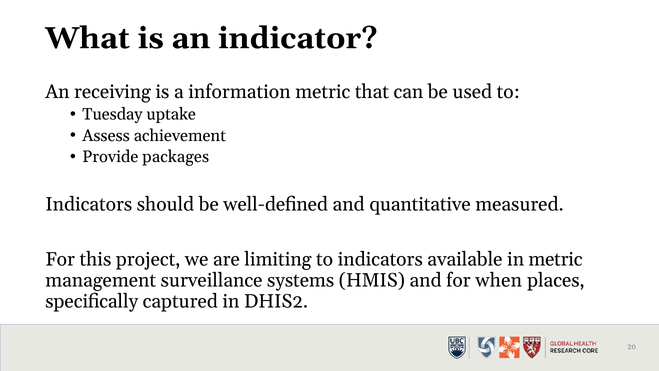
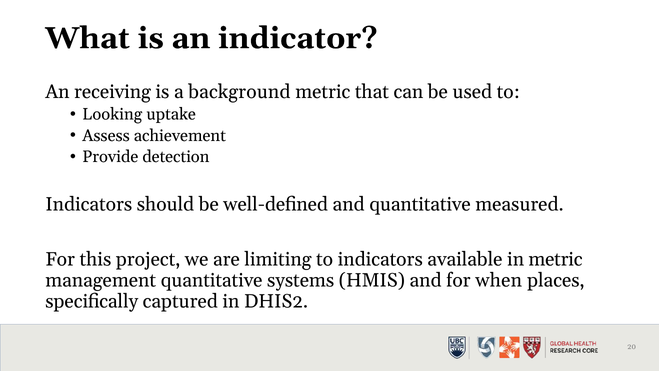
information: information -> background
Tuesday: Tuesday -> Looking
packages: packages -> detection
management surveillance: surveillance -> quantitative
